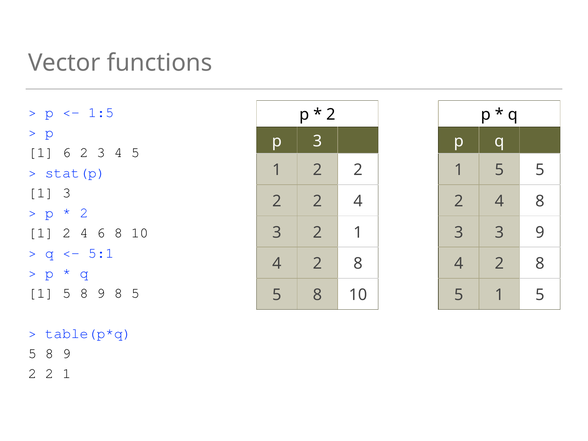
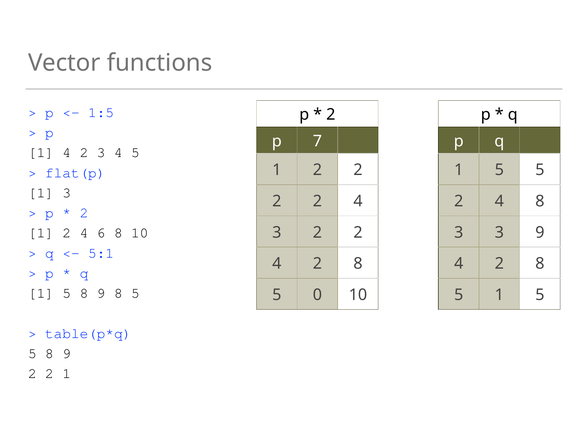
p 3: 3 -> 7
1 6: 6 -> 4
stat(p: stat(p -> flat(p
3 2 1: 1 -> 2
8 at (317, 295): 8 -> 0
